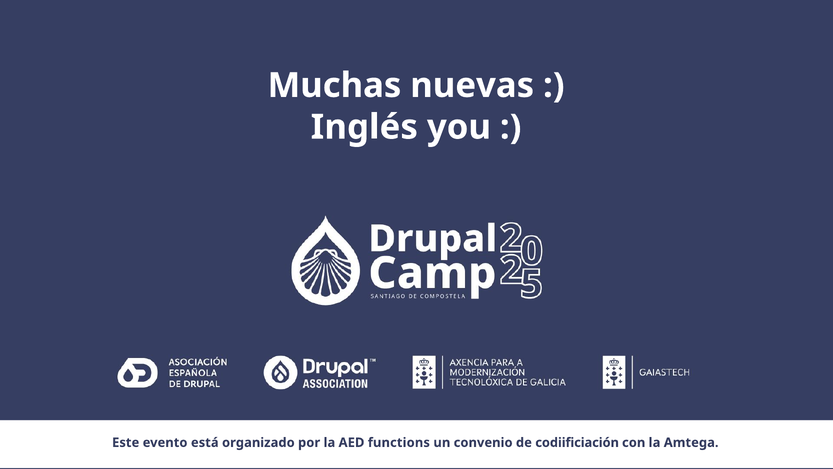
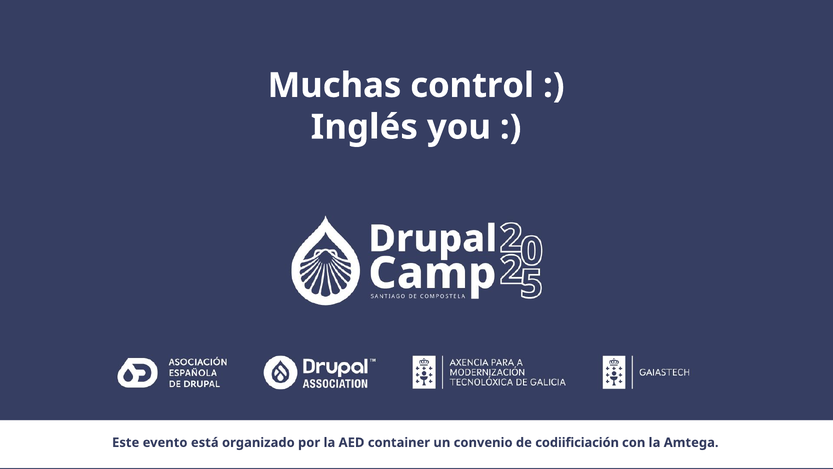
nuevas: nuevas -> control
functions: functions -> container
